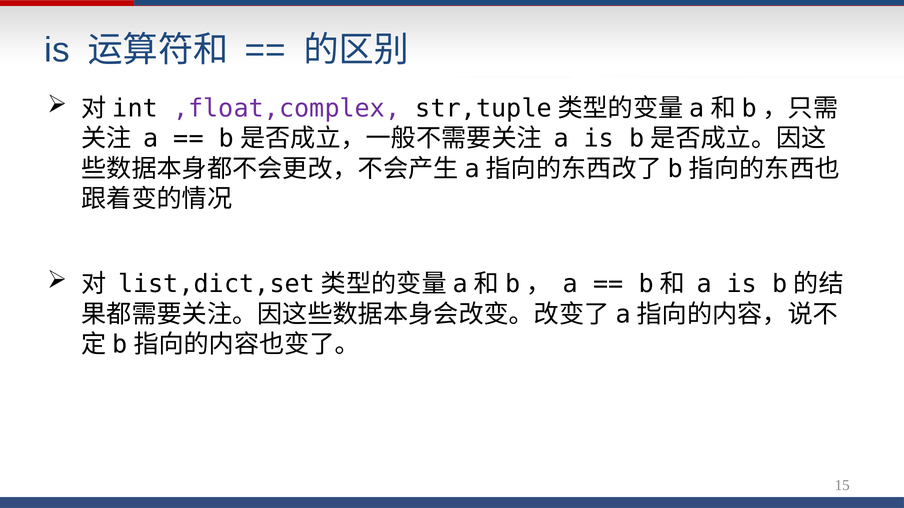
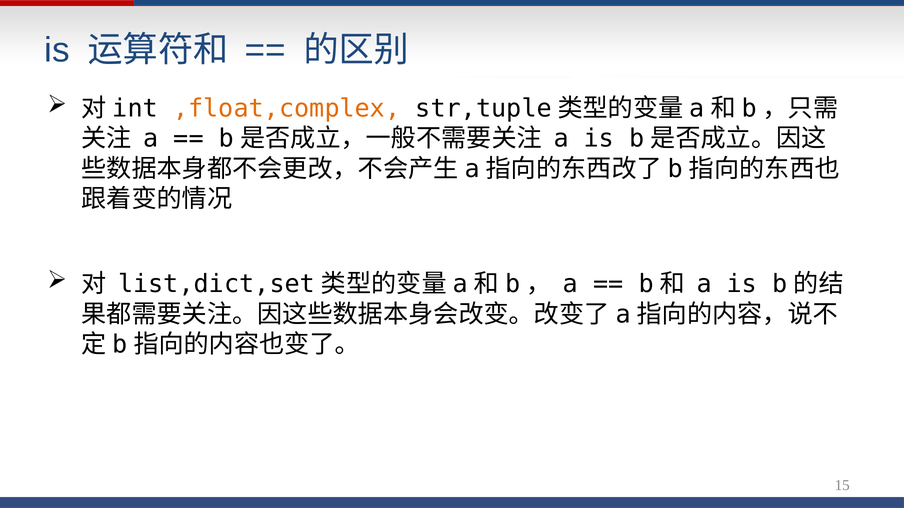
,float,complex colour: purple -> orange
